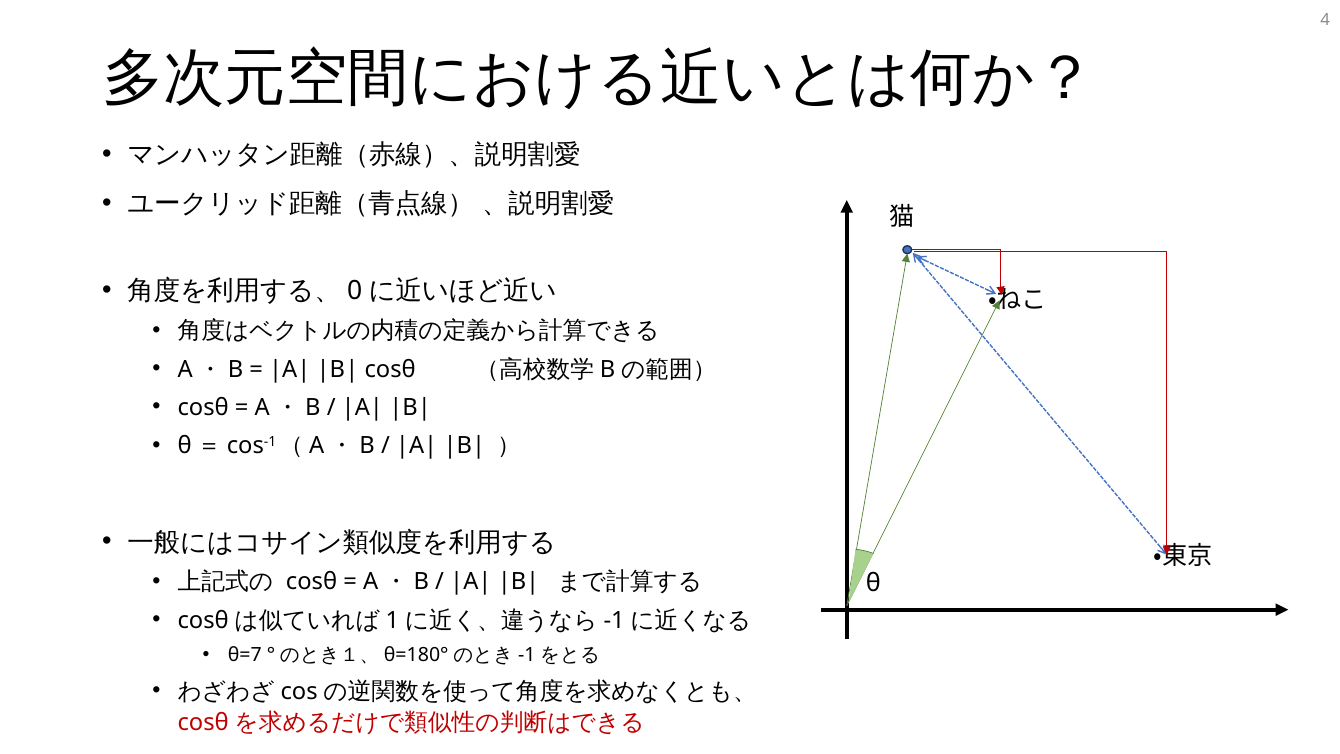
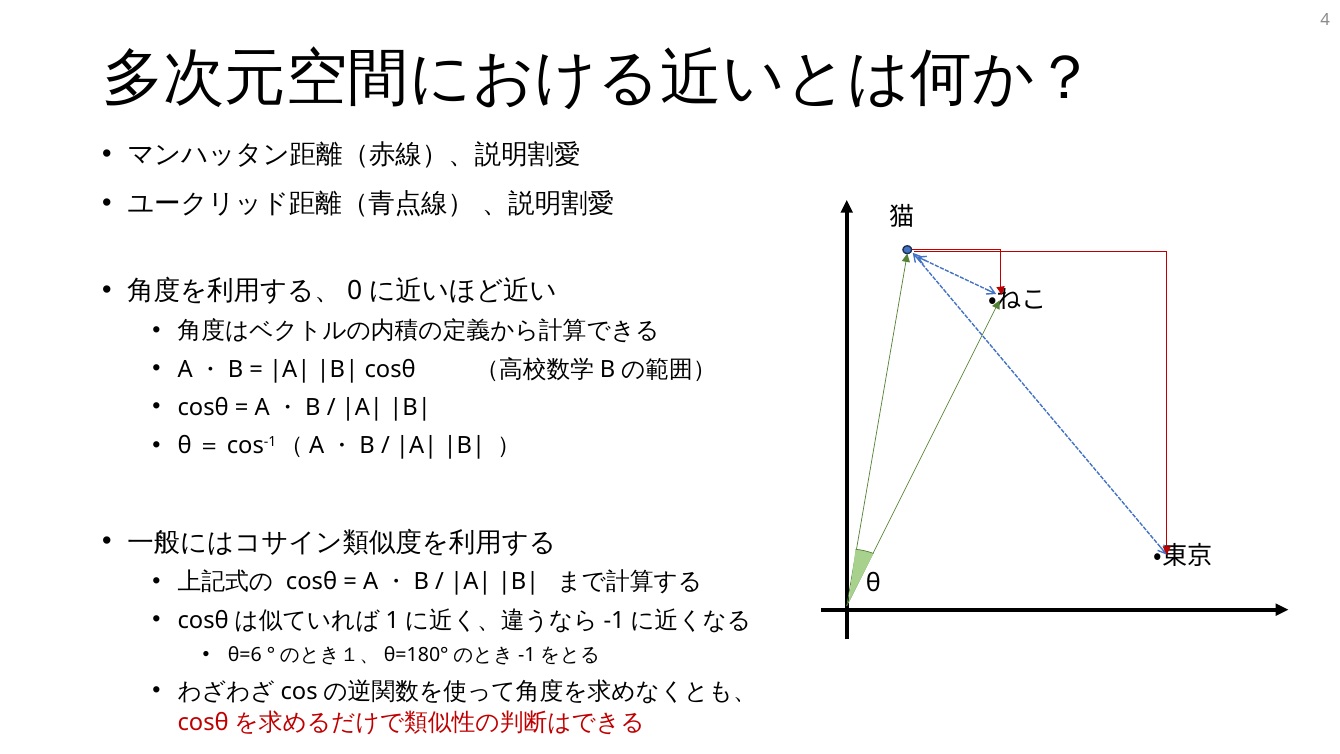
θ=7: θ=7 -> θ=6
